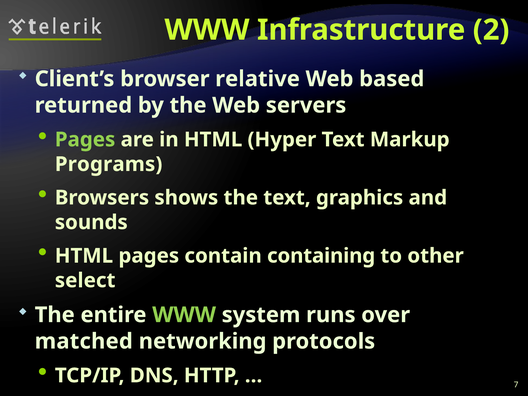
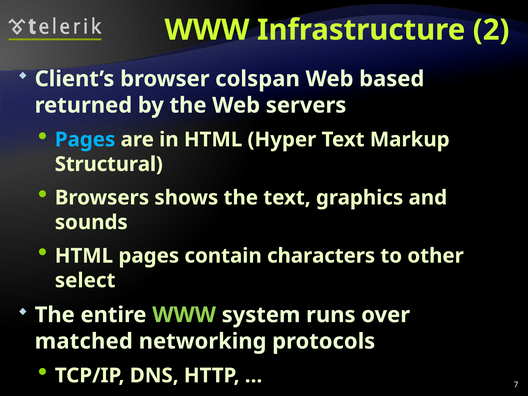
relative: relative -> colspan
Pages at (85, 140) colour: light green -> light blue
Programs: Programs -> Structural
containing: containing -> characters
